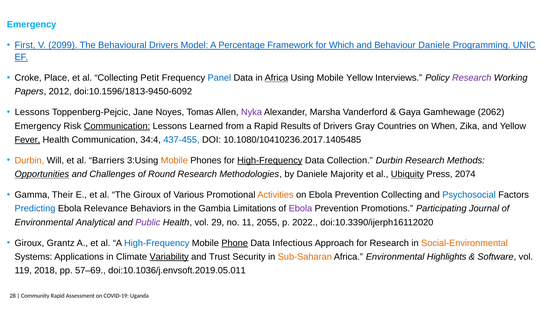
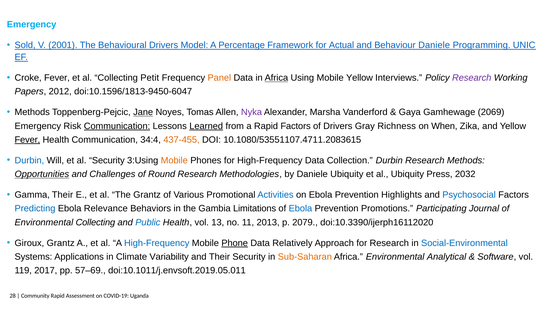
First: First -> Sold
2099: 2099 -> 2001
Which: Which -> Actual
Croke Place: Place -> Fever
Panel colour: blue -> orange
doi:10.1596/1813-9450-6092: doi:10.1596/1813-9450-6092 -> doi:10.1596/1813-9450-6047
Lessons at (32, 112): Lessons -> Methods
Jane underline: none -> present
2062: 2062 -> 2069
Learned underline: none -> present
Rapid Results: Results -> Factors
Countries: Countries -> Richness
437-455 colour: blue -> orange
10.1080/10410236.2017.1405485: 10.1080/10410236.2017.1405485 -> 10.1080/53551107.4711.2083615
Durbin at (29, 161) colour: orange -> blue
al Barriers: Barriers -> Security
High-Frequency at (270, 161) underline: present -> none
Daniele Majority: Majority -> Ubiquity
Ubiquity at (407, 174) underline: present -> none
2074: 2074 -> 2032
The Giroux: Giroux -> Grantz
Activities colour: orange -> blue
Prevention Collecting: Collecting -> Highlights
Ebola at (300, 209) colour: purple -> blue
Environmental Analytical: Analytical -> Collecting
Public colour: purple -> blue
29: 29 -> 13
2055: 2055 -> 2013
2022: 2022 -> 2079
Infectious: Infectious -> Relatively
Social-Environmental colour: orange -> blue
Variability underline: present -> none
and Trust: Trust -> Their
Highlights: Highlights -> Analytical
2018: 2018 -> 2017
doi:10.1036/j.envsoft.2019.05.011: doi:10.1036/j.envsoft.2019.05.011 -> doi:10.1011/j.envsoft.2019.05.011
